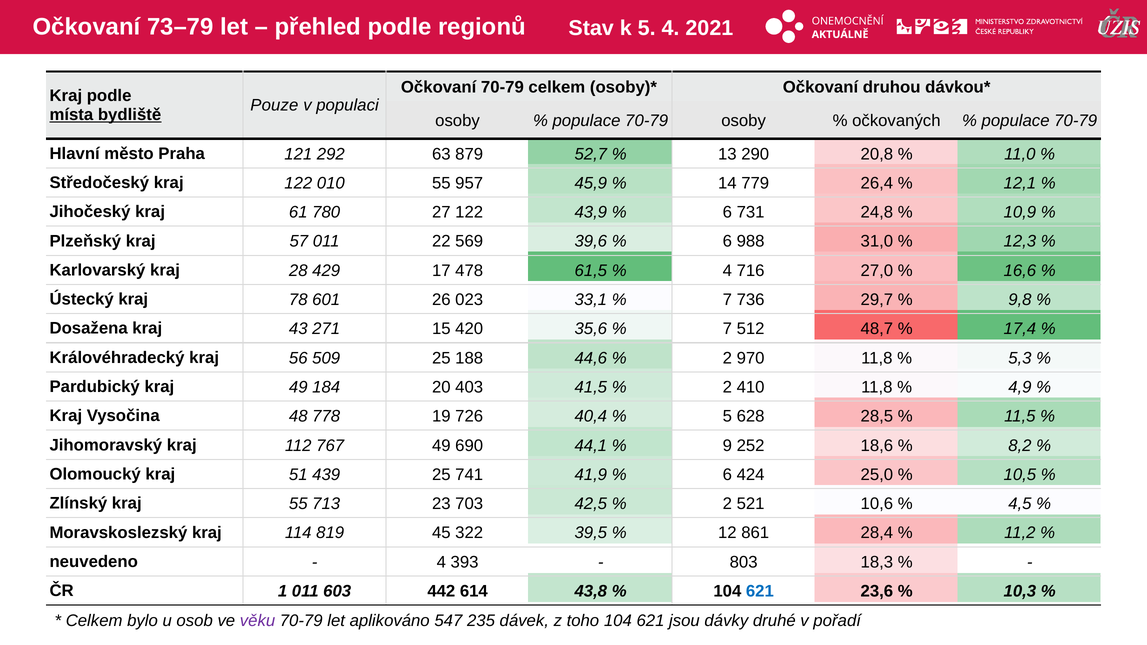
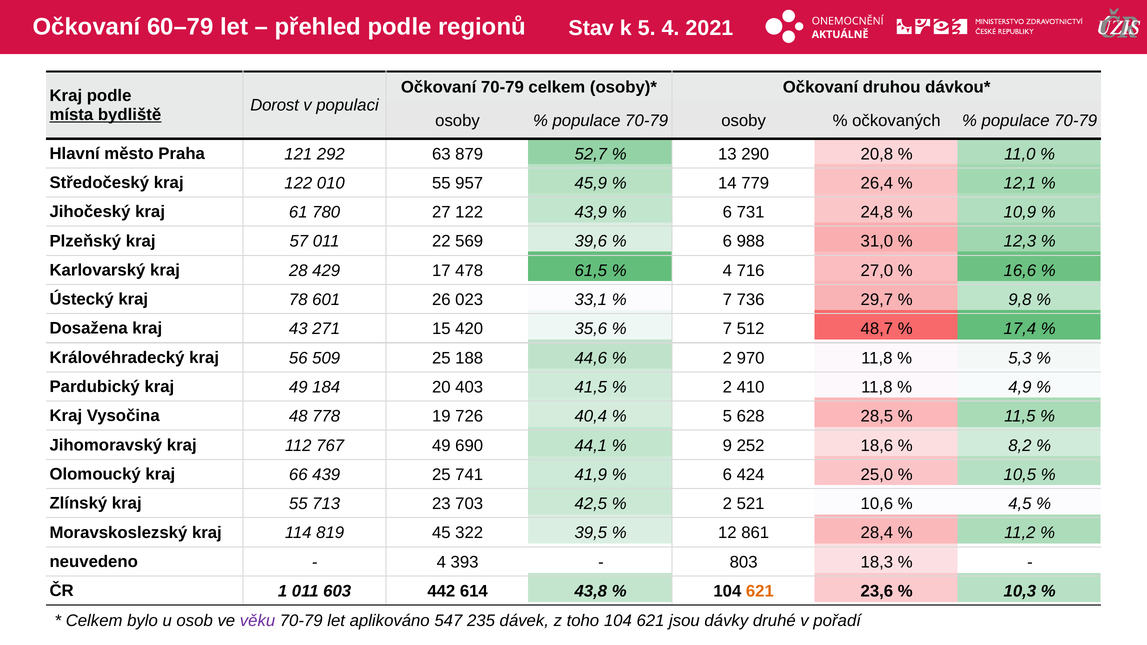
73–79: 73–79 -> 60–79
Pouze: Pouze -> Dorost
51: 51 -> 66
621 at (760, 591) colour: blue -> orange
